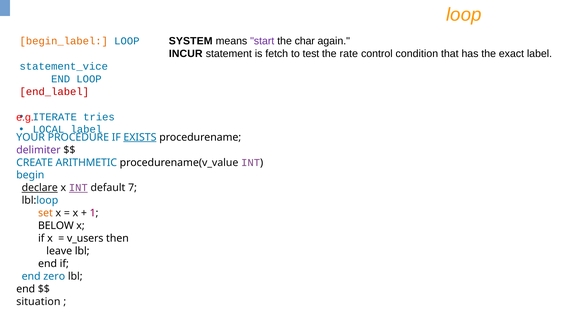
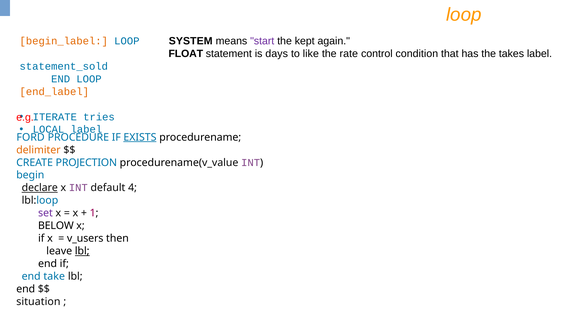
char: char -> kept
INCUR: INCUR -> FLOAT
fetch: fetch -> days
test: test -> like
exact: exact -> takes
statement_vice: statement_vice -> statement_sold
end_label colour: red -> orange
YOUR: YOUR -> FORD
delimiter colour: purple -> orange
ARITHMETIC: ARITHMETIC -> PROJECTION
INT at (78, 188) underline: present -> none
7: 7 -> 4
set colour: orange -> purple
lbl at (82, 251) underline: none -> present
zero: zero -> take
